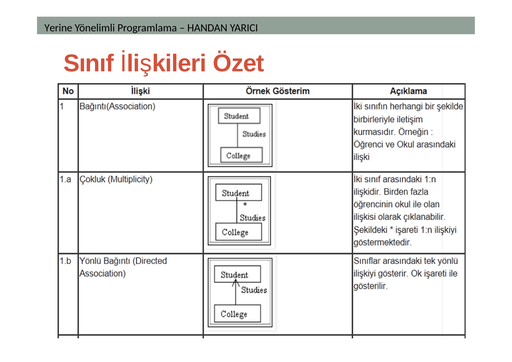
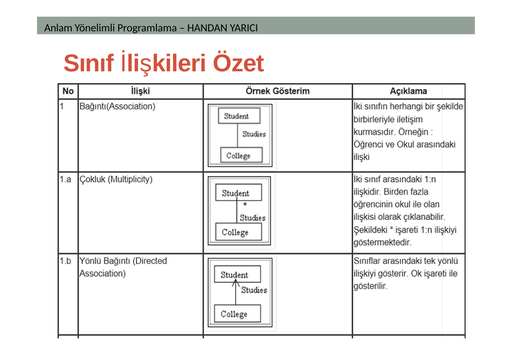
Yerine: Yerine -> Anlam
